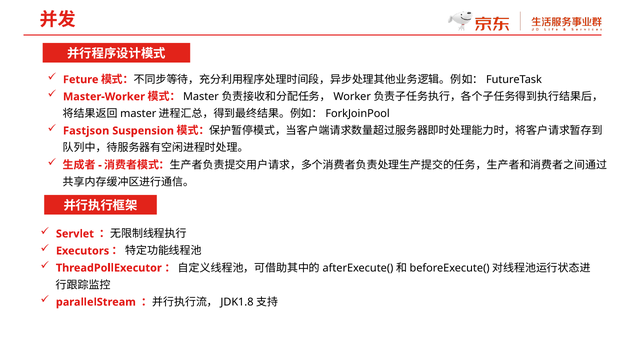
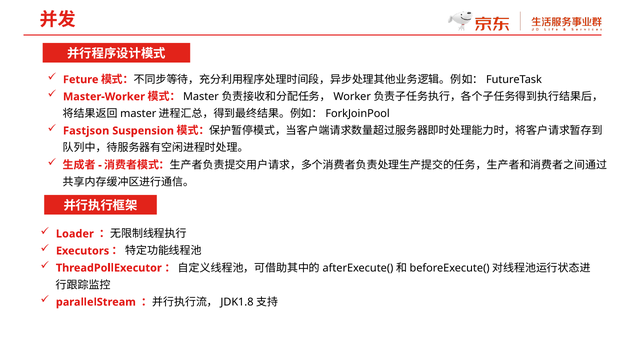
Servlet: Servlet -> Loader
